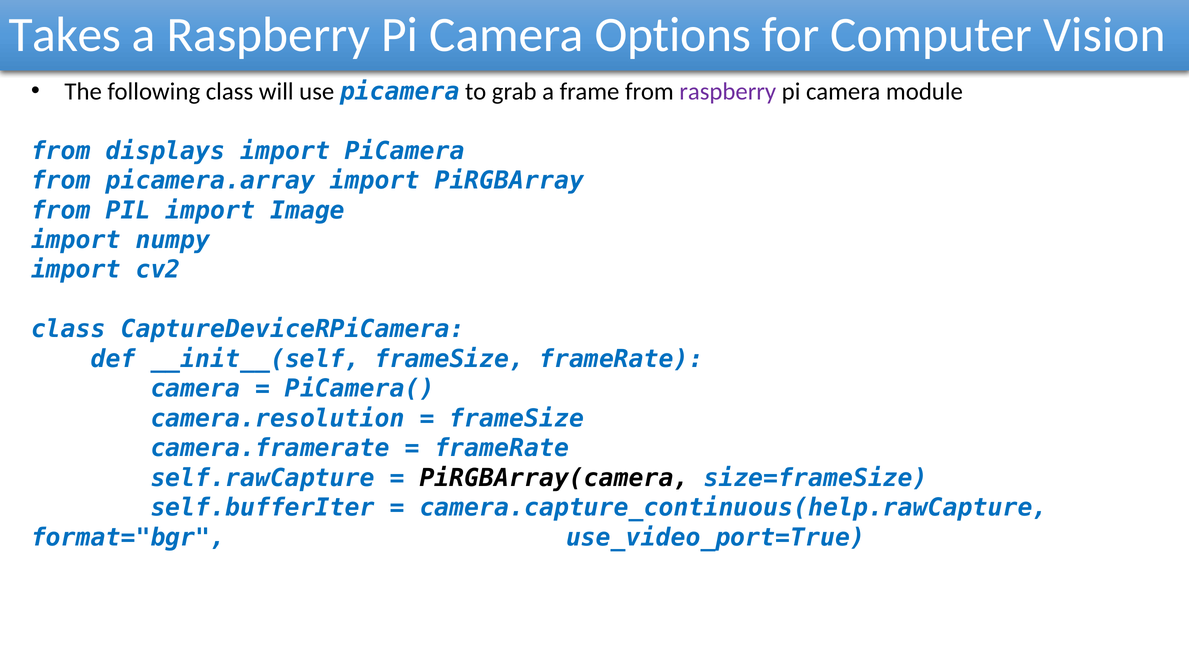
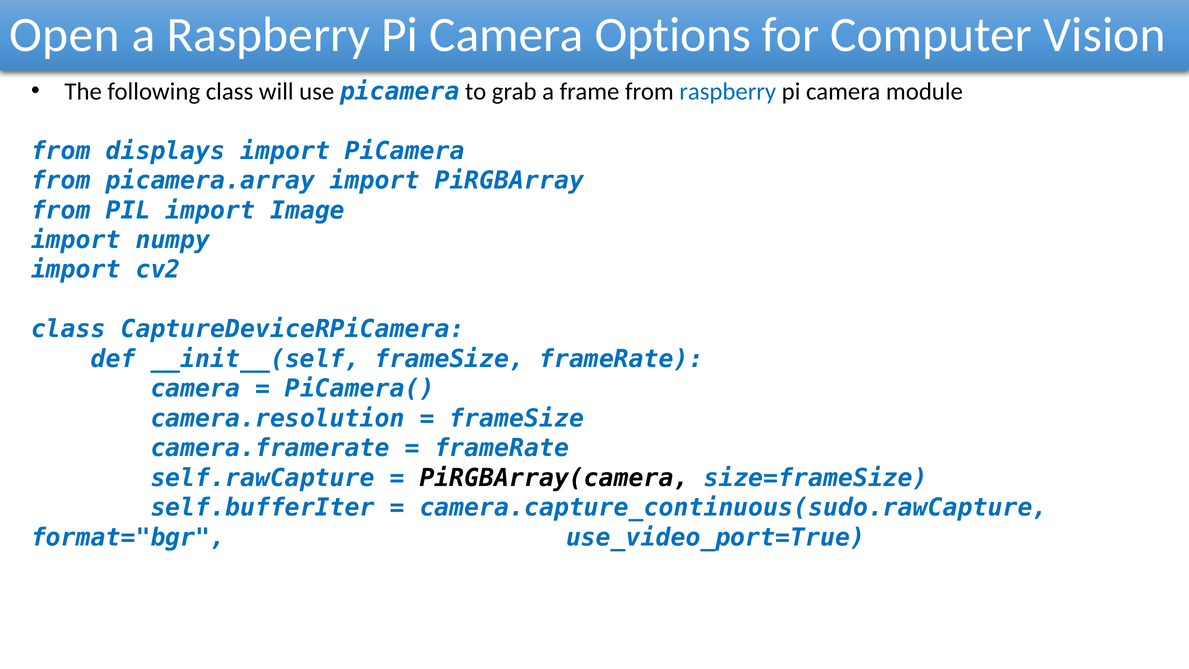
Takes: Takes -> Open
raspberry at (728, 91) colour: purple -> blue
camera.capture_continuous(help.rawCapture: camera.capture_continuous(help.rawCapture -> camera.capture_continuous(sudo.rawCapture
